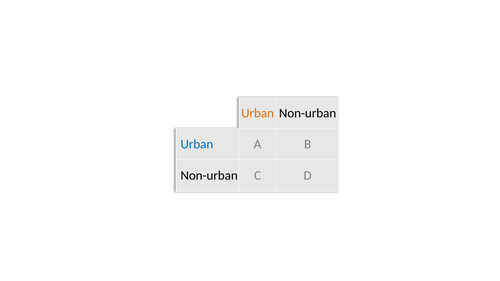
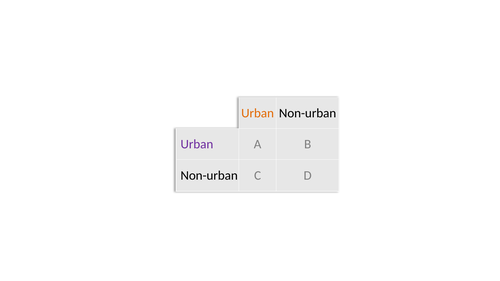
Urban at (197, 144) colour: blue -> purple
